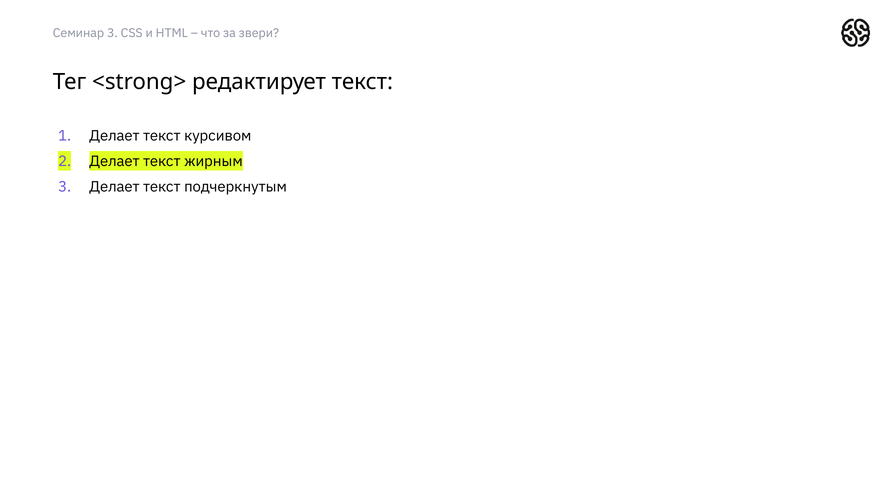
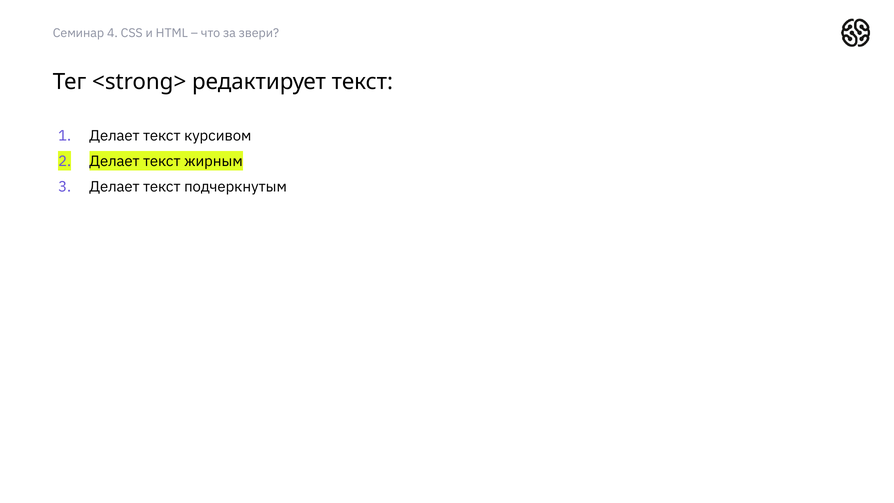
Семинар 3: 3 -> 4
